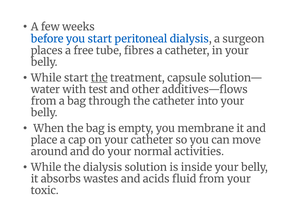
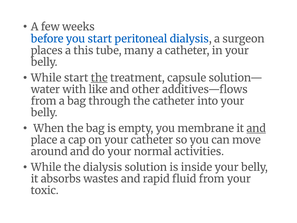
free: free -> this
fibres: fibres -> many
test: test -> like
and at (256, 128) underline: none -> present
acids: acids -> rapid
